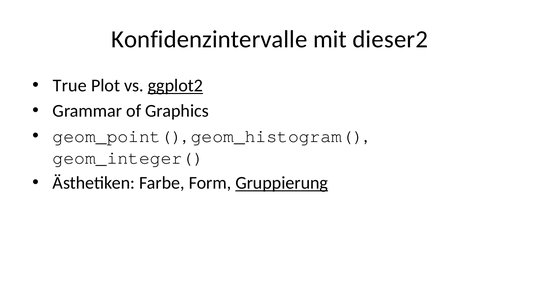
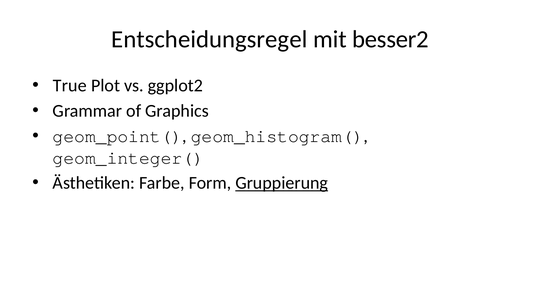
Konfidenzintervalle: Konfidenzintervalle -> Entscheidungsregel
dieser2: dieser2 -> besser2
ggplot2 underline: present -> none
